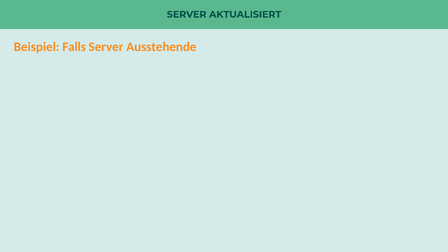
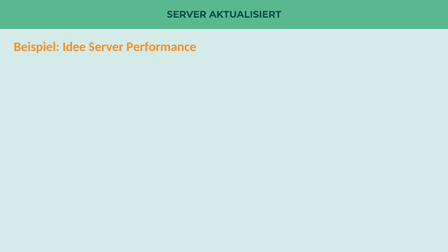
Falls: Falls -> Idee
Ausstehende: Ausstehende -> Performance
